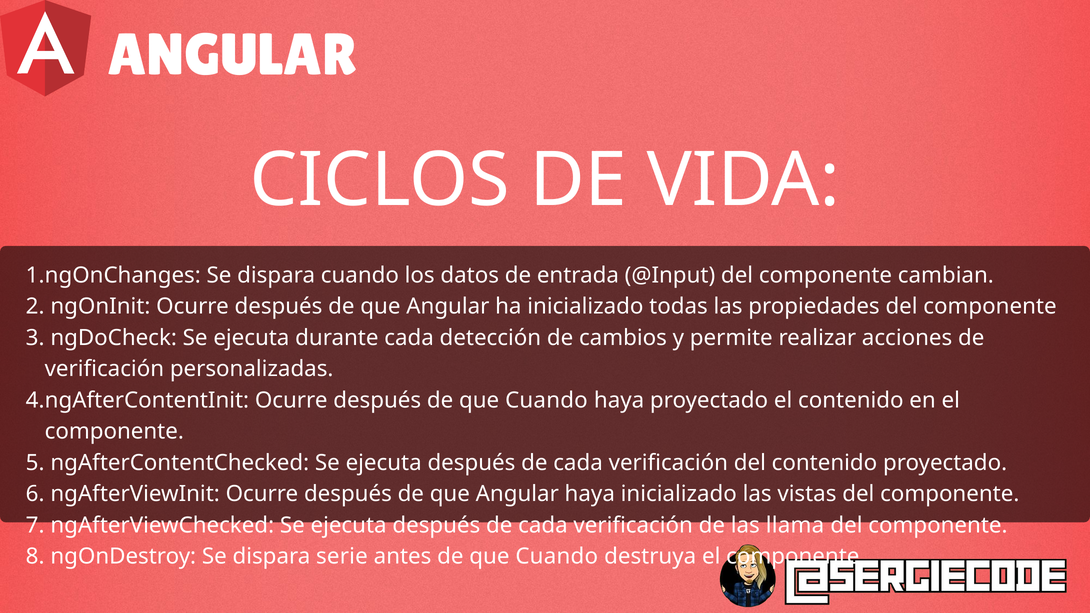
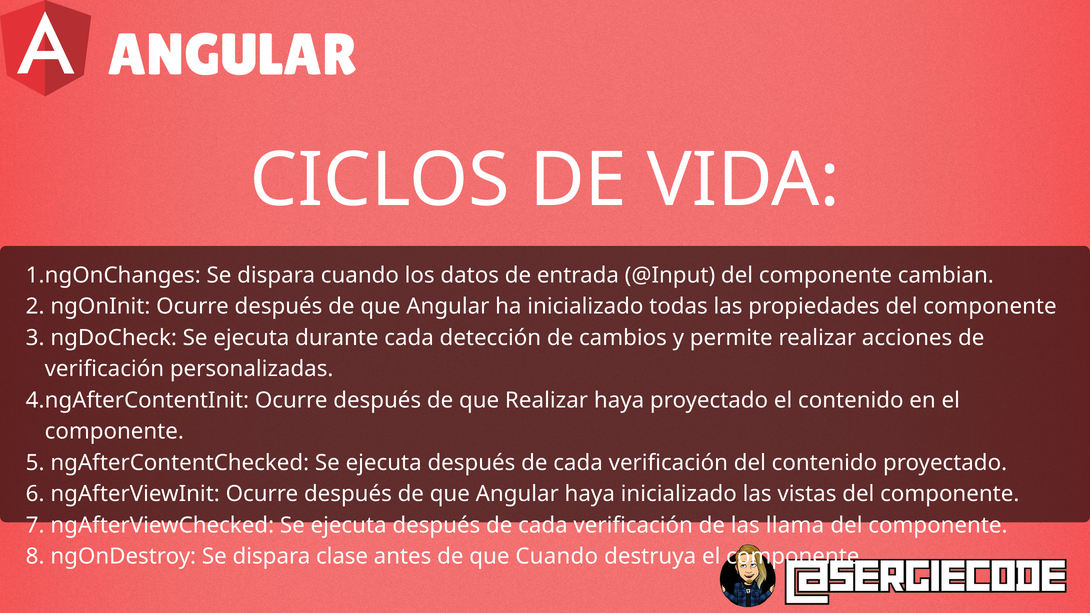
después de que Cuando: Cuando -> Realizar
serie: serie -> clase
